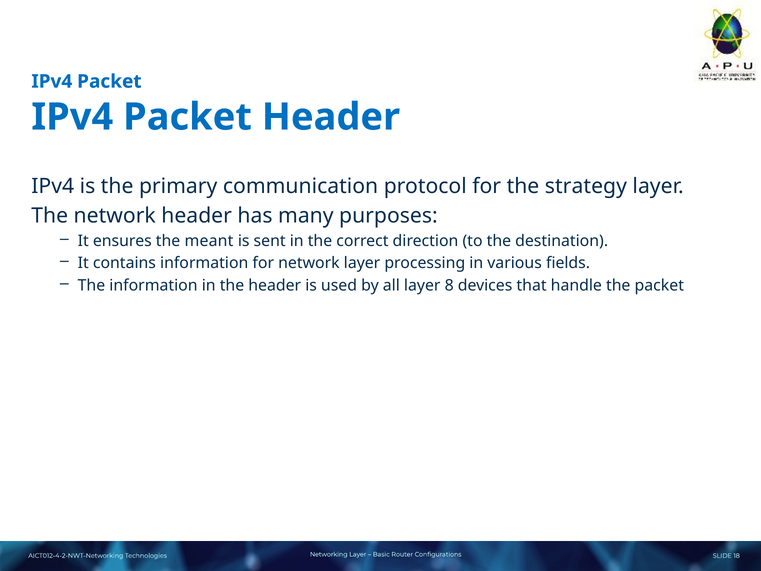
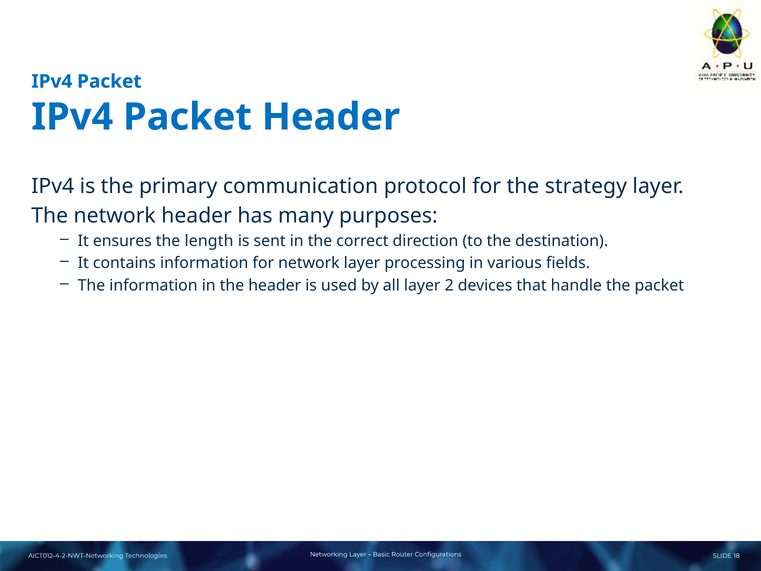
meant: meant -> length
8: 8 -> 2
